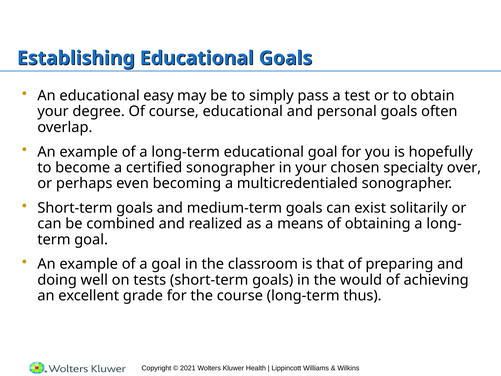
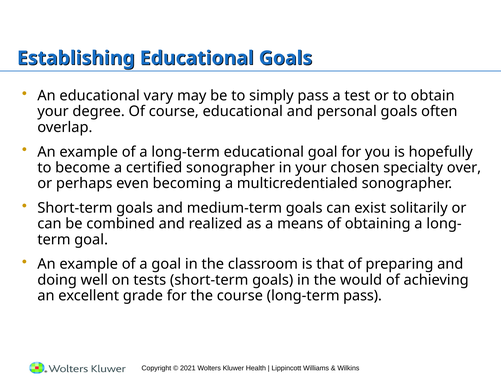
easy: easy -> vary
long-term thus: thus -> pass
